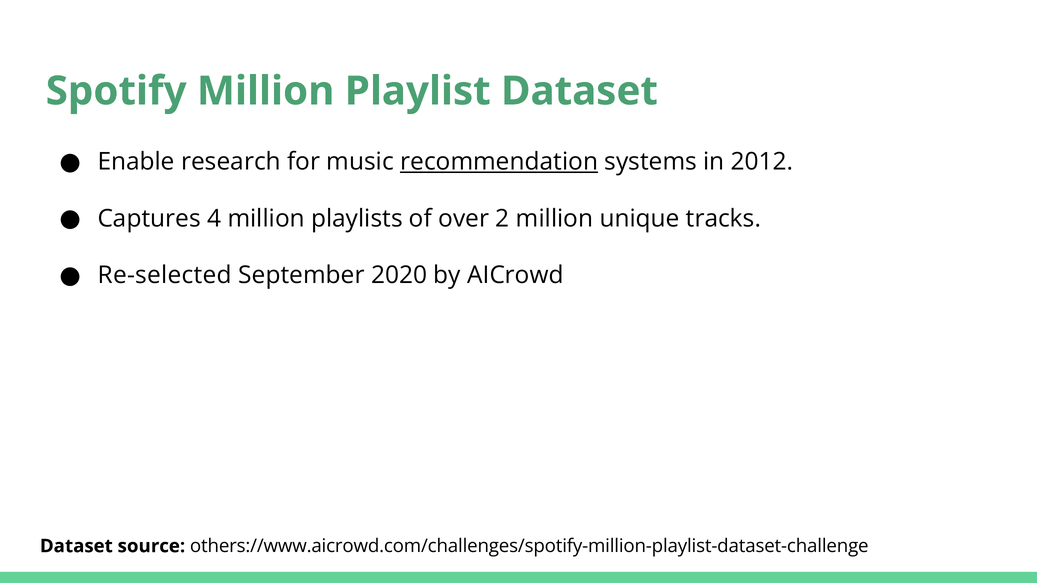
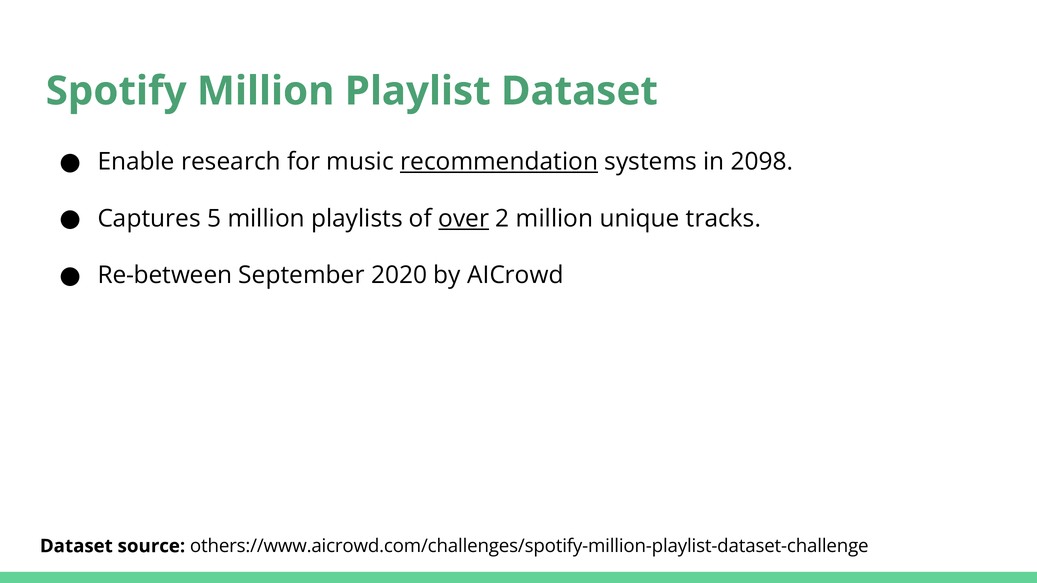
2012: 2012 -> 2098
4: 4 -> 5
over underline: none -> present
Re-selected: Re-selected -> Re-between
